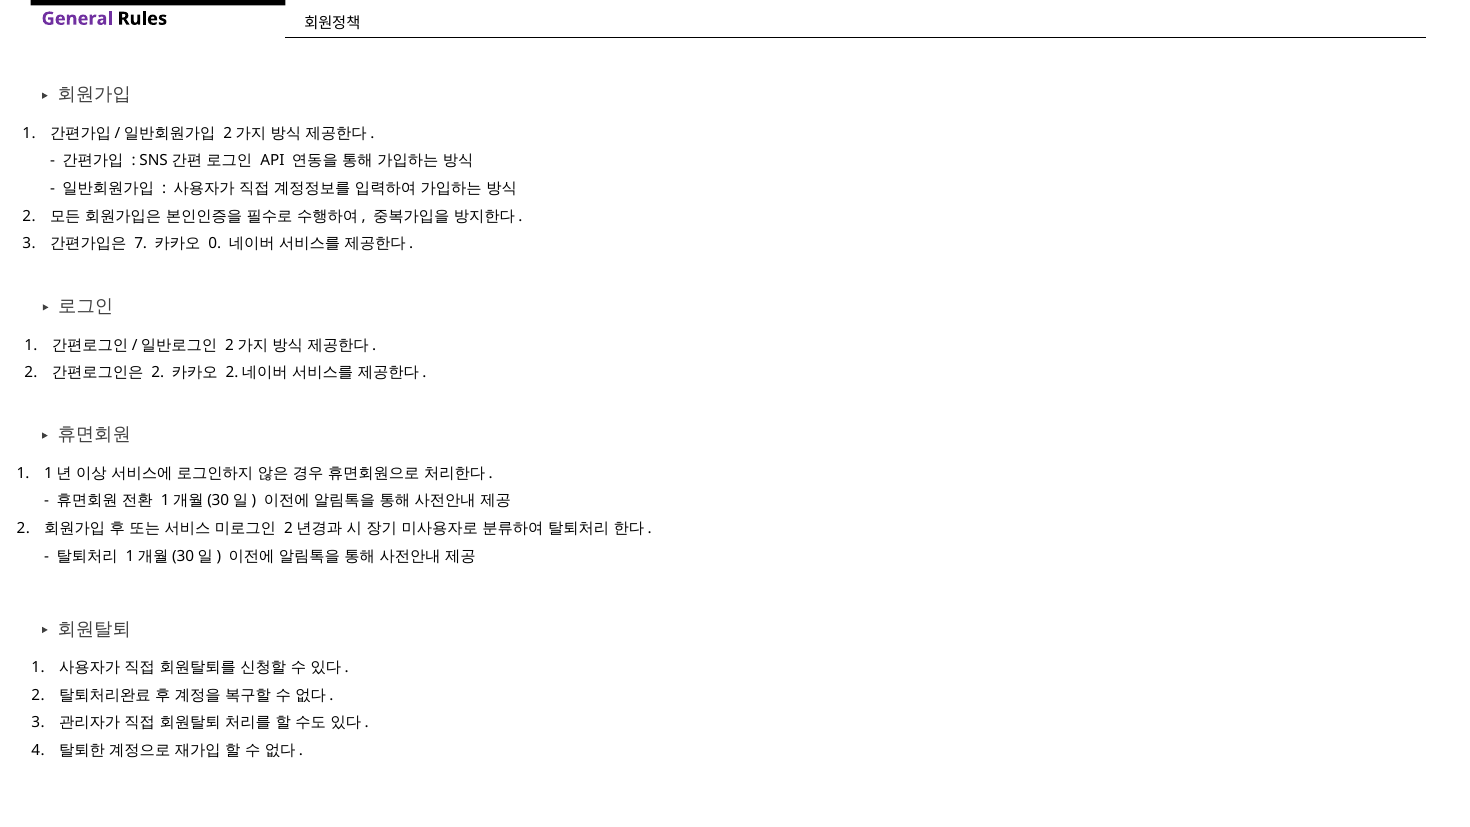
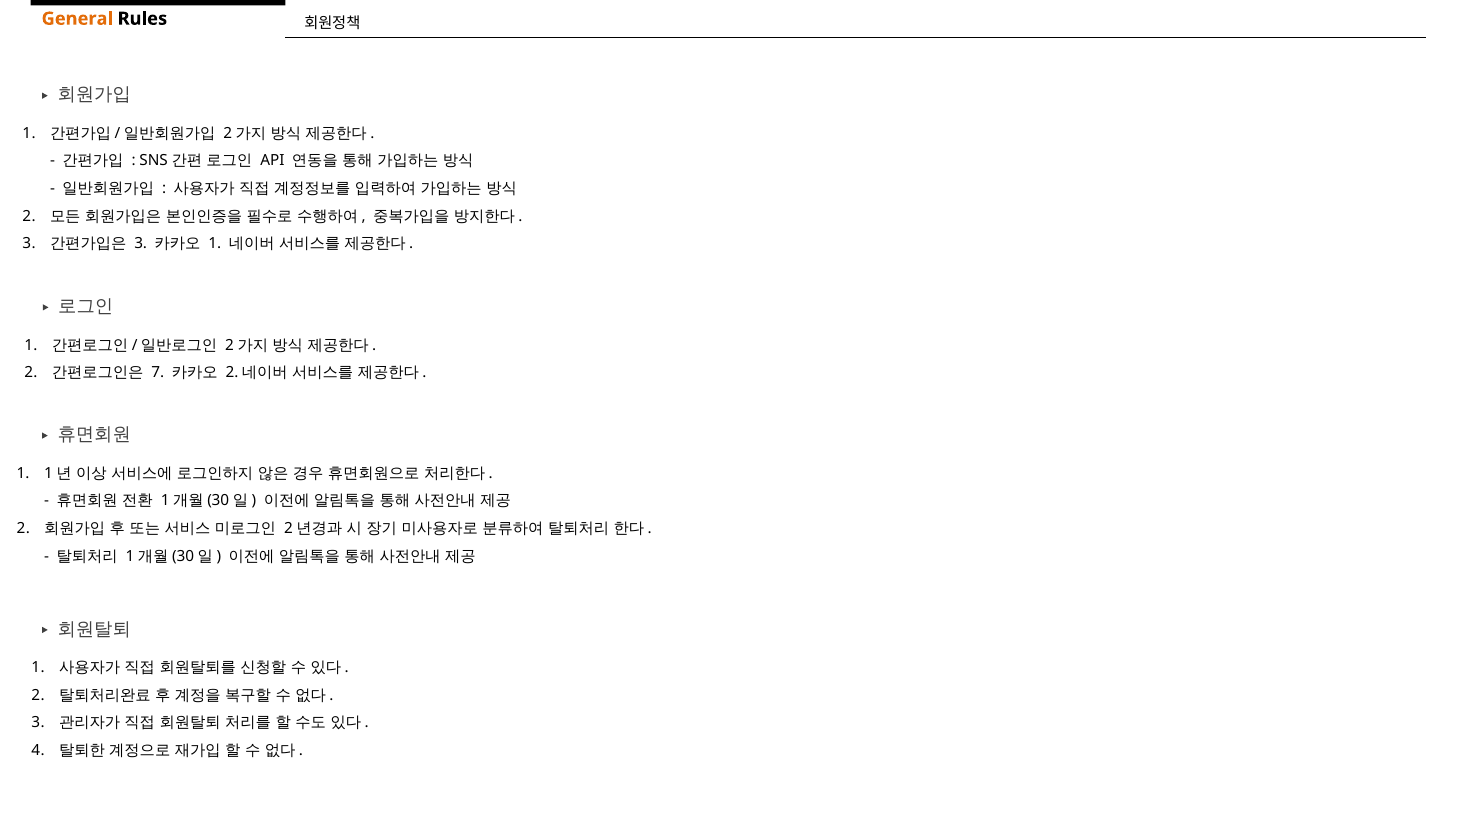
General colour: purple -> orange
7 at (141, 244): 7 -> 3
0 at (215, 244): 0 -> 1
2 at (158, 373): 2 -> 7
